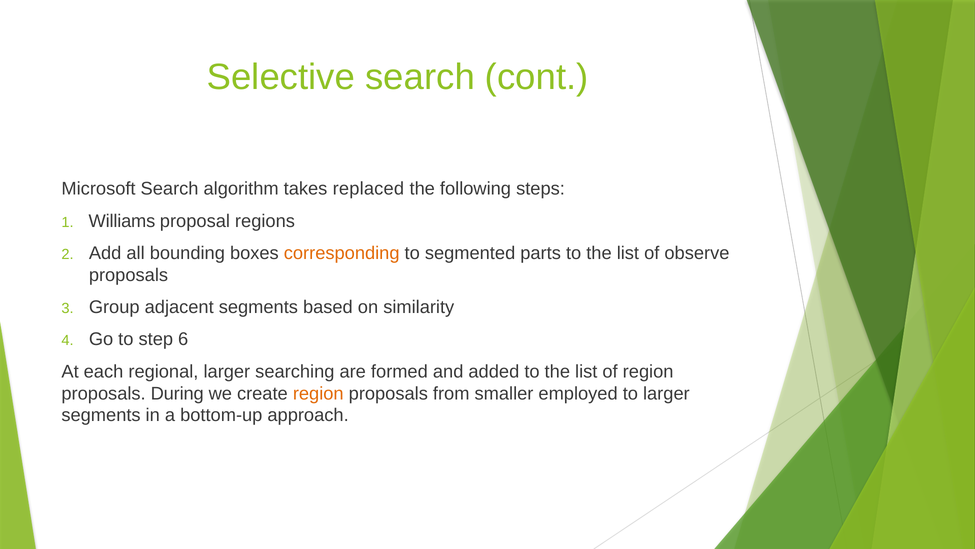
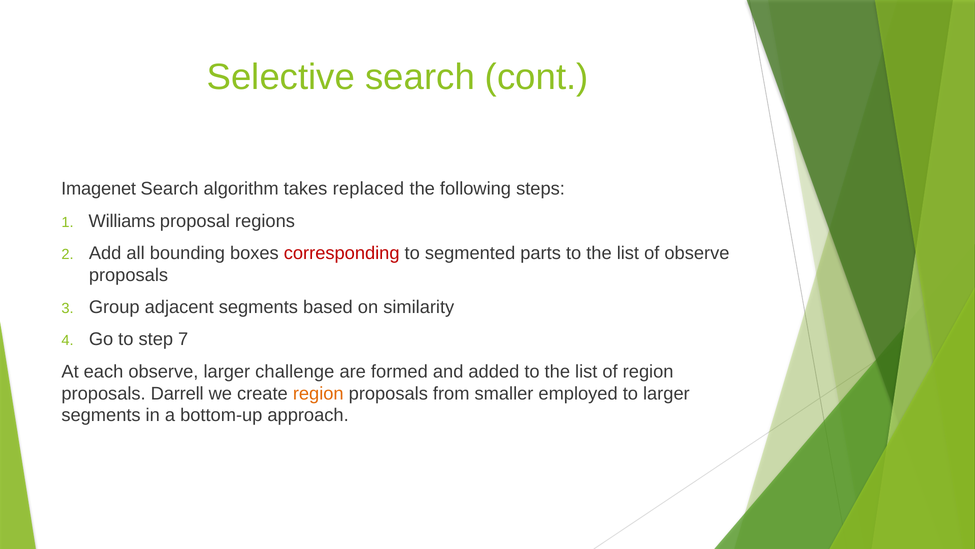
Microsoft: Microsoft -> Imagenet
corresponding colour: orange -> red
6: 6 -> 7
each regional: regional -> observe
searching: searching -> challenge
During: During -> Darrell
